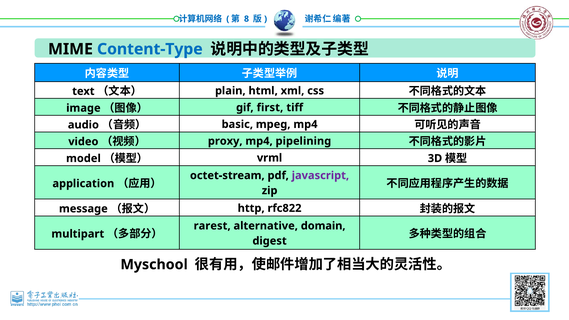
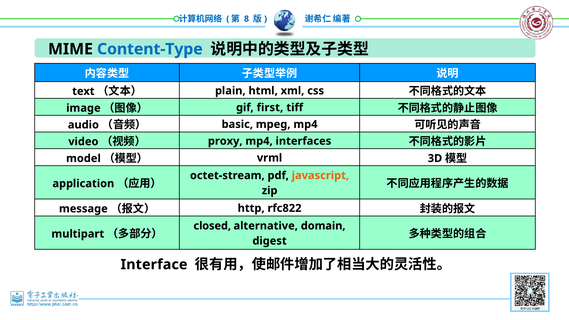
pipelining: pipelining -> interfaces
javascript colour: purple -> orange
rarest: rarest -> closed
Myschool: Myschool -> Interface
